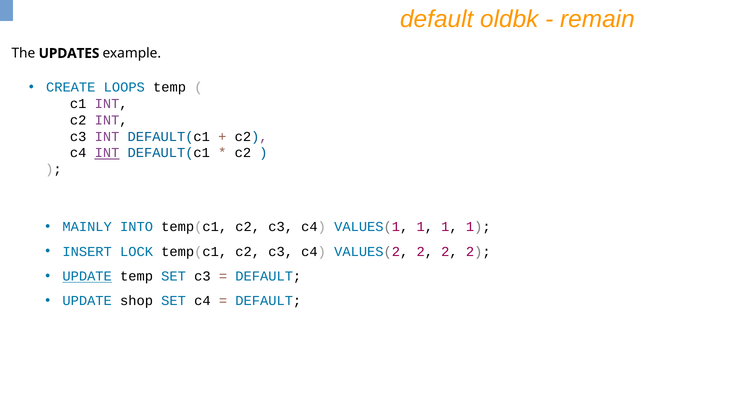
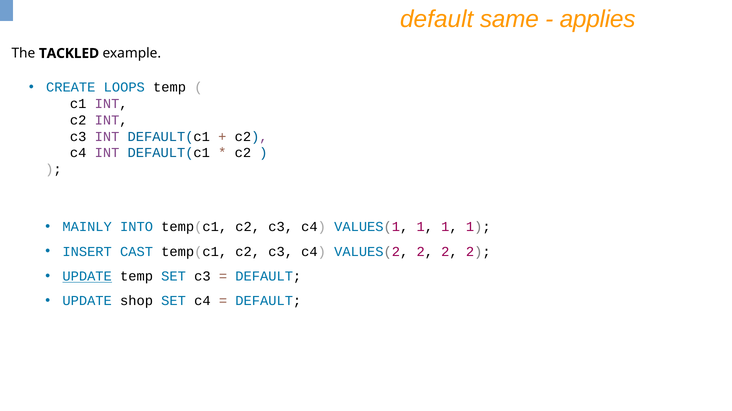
oldbk: oldbk -> same
remain: remain -> applies
UPDATES: UPDATES -> TACKLED
INT at (107, 153) underline: present -> none
LOCK: LOCK -> CAST
